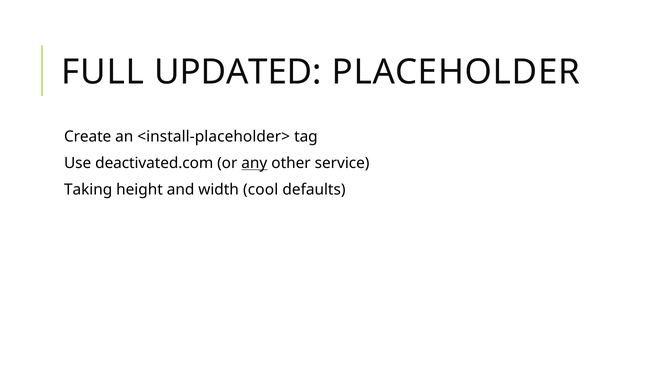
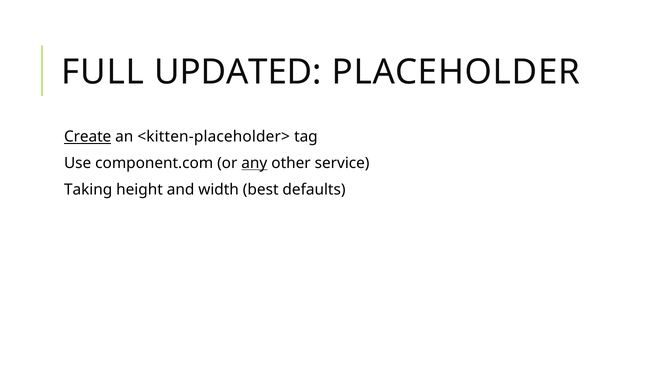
Create underline: none -> present
<install-placeholder>: <install-placeholder> -> <kitten-placeholder>
deactivated.com: deactivated.com -> component.com
cool: cool -> best
